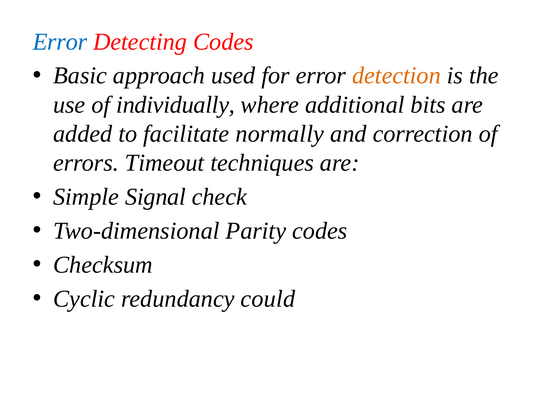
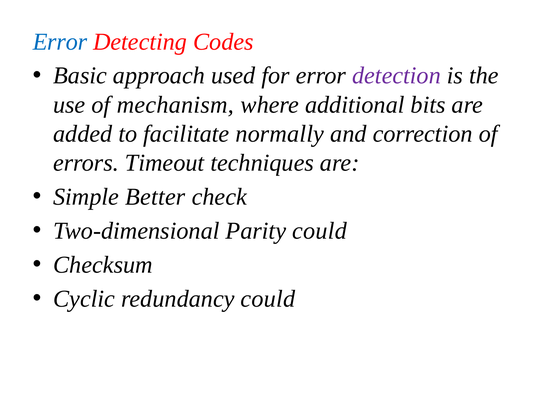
detection colour: orange -> purple
individually: individually -> mechanism
Signal: Signal -> Better
Parity codes: codes -> could
